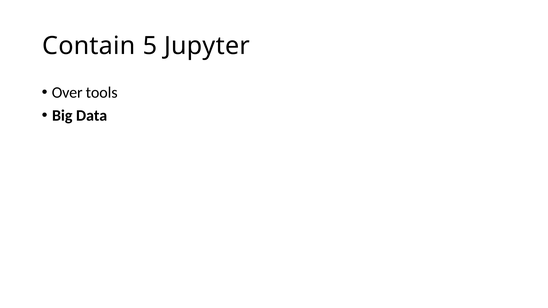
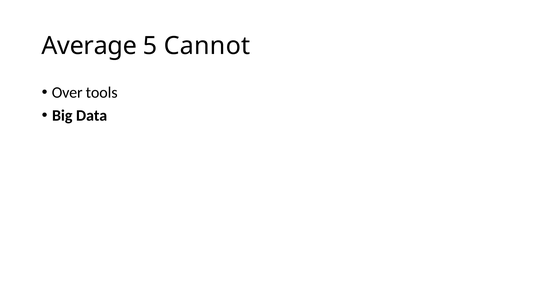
Contain: Contain -> Average
Jupyter: Jupyter -> Cannot
